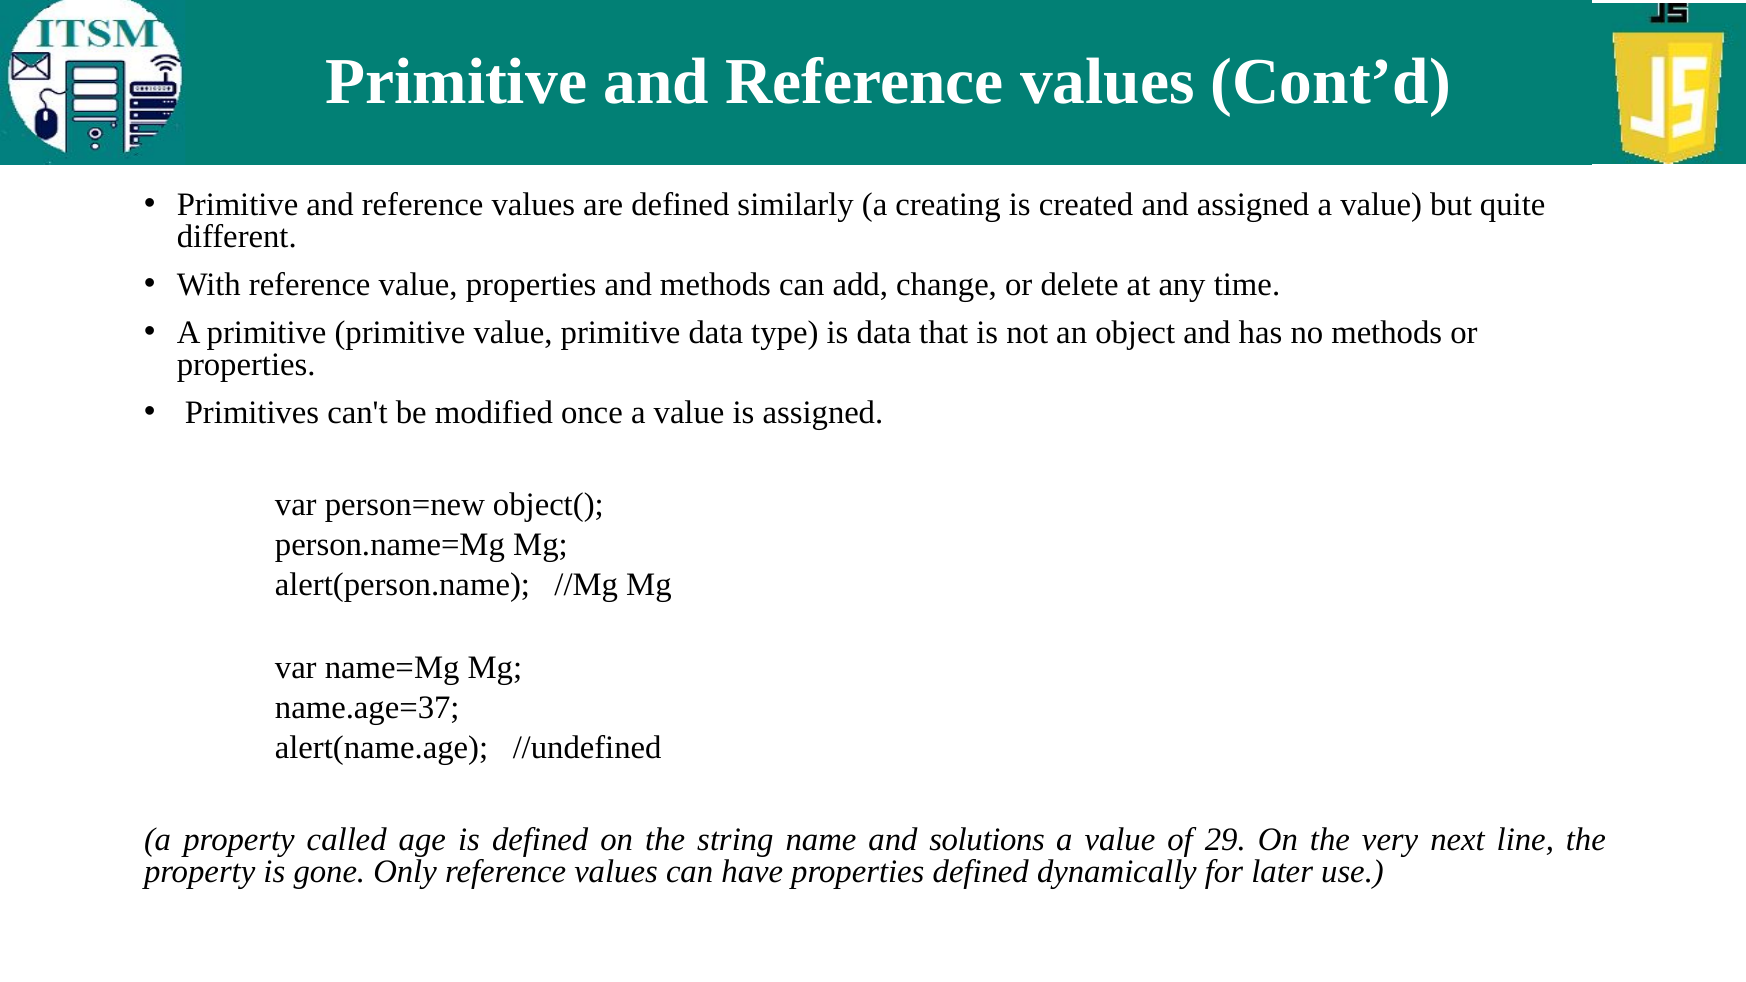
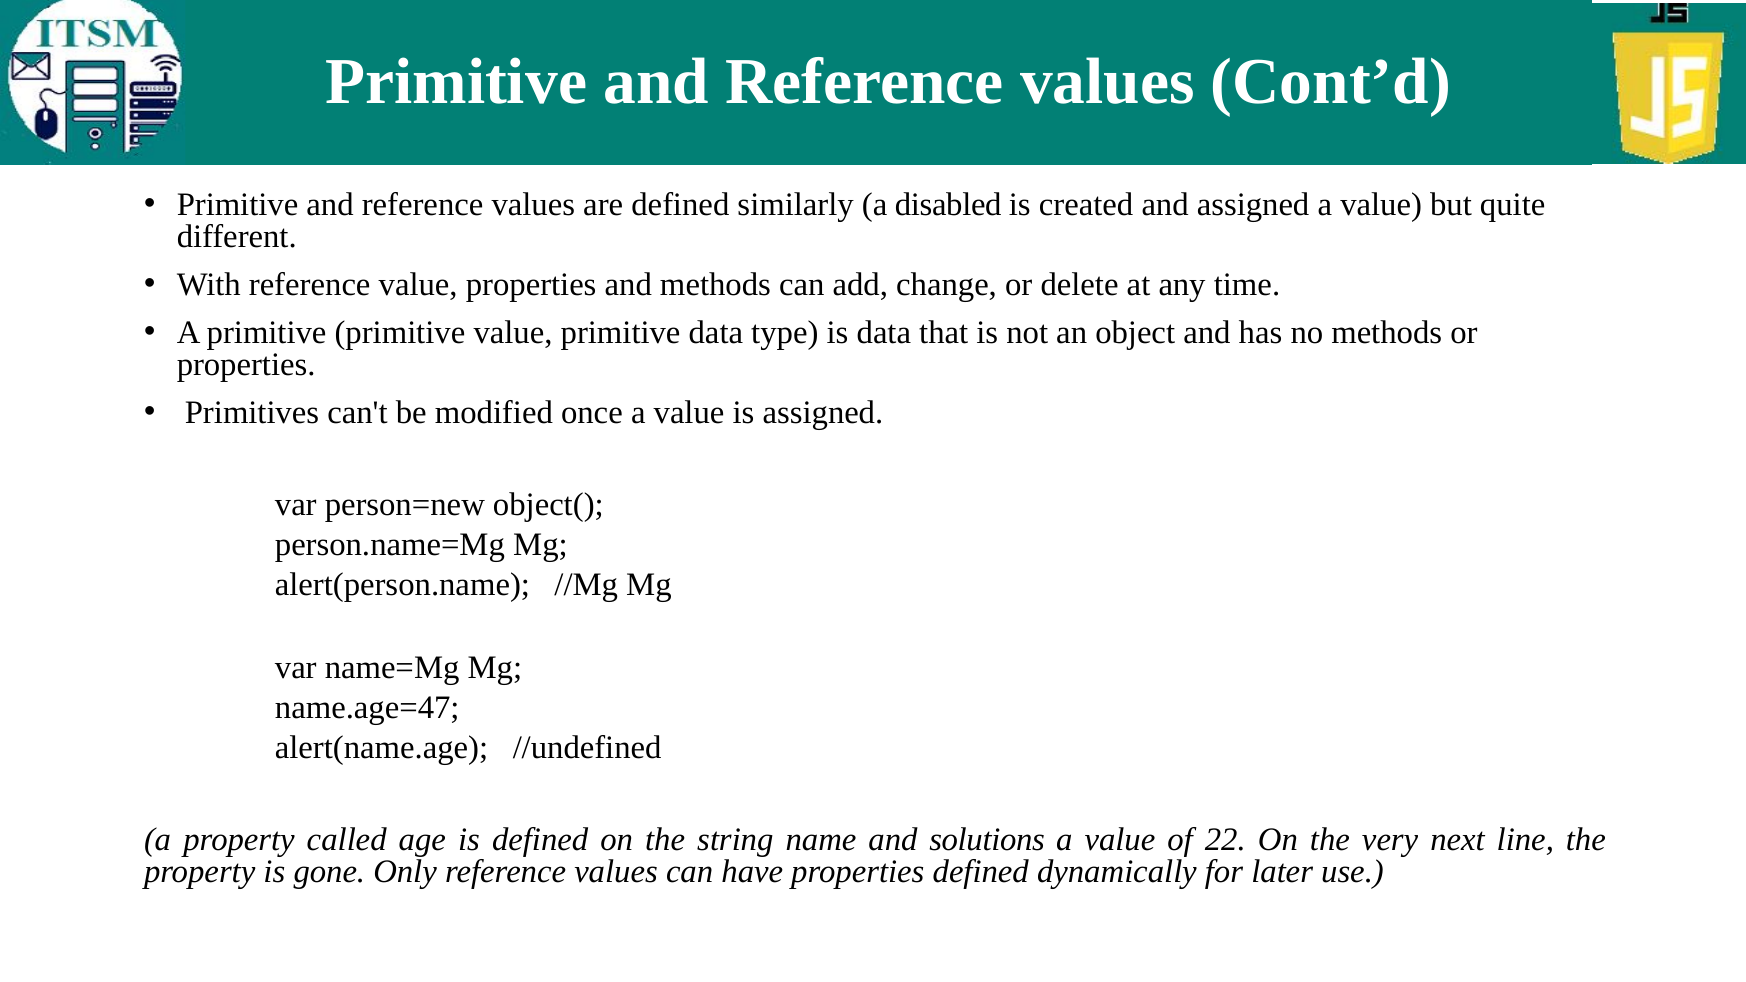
creating: creating -> disabled
name.age=37: name.age=37 -> name.age=47
29: 29 -> 22
